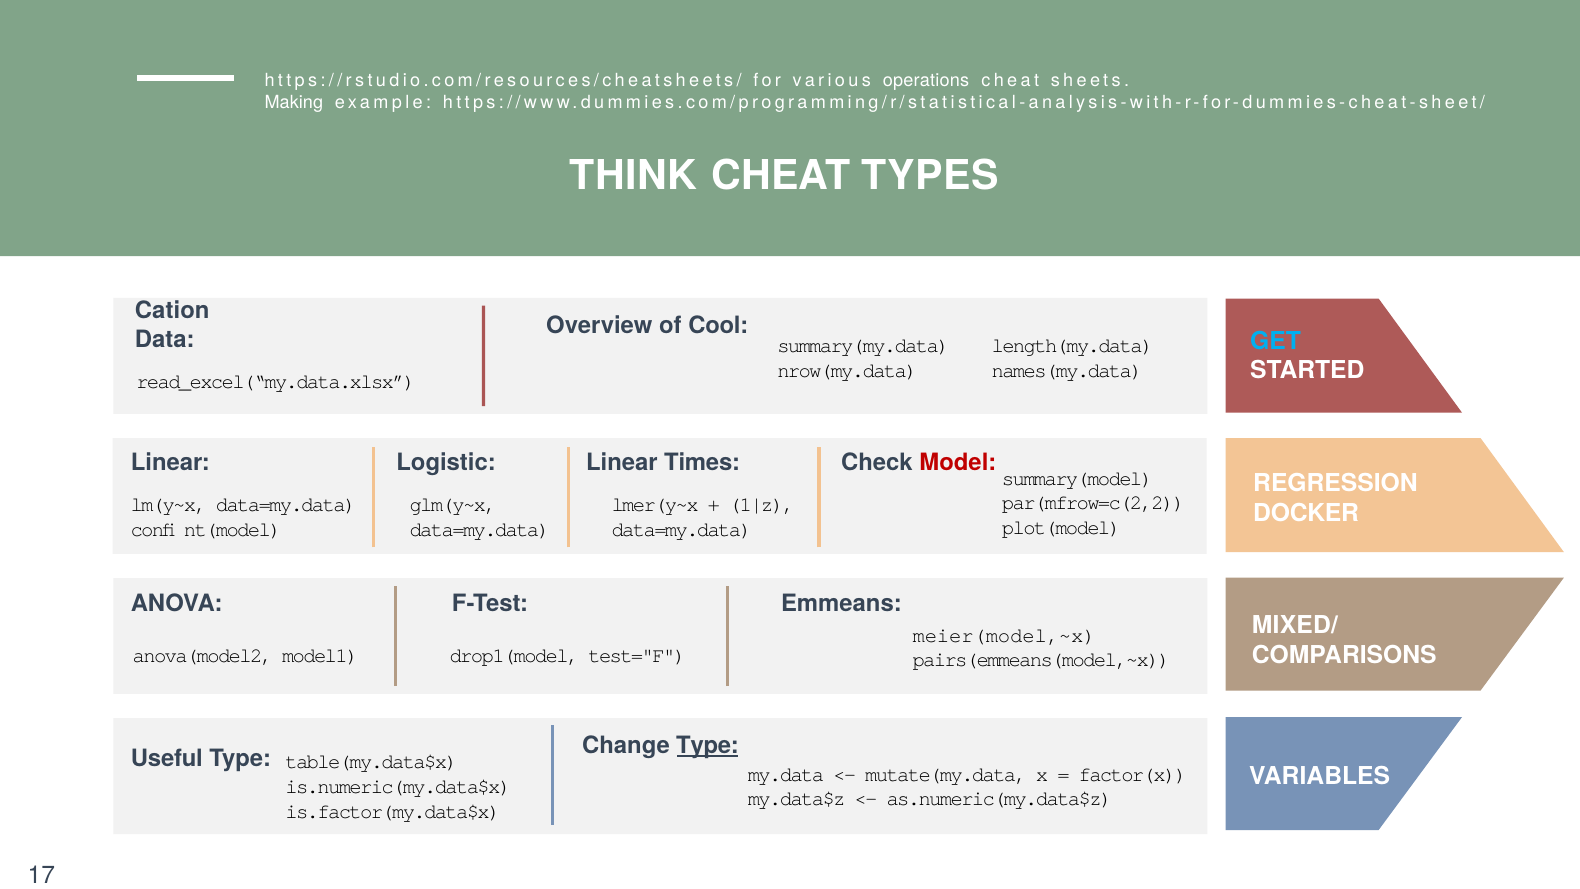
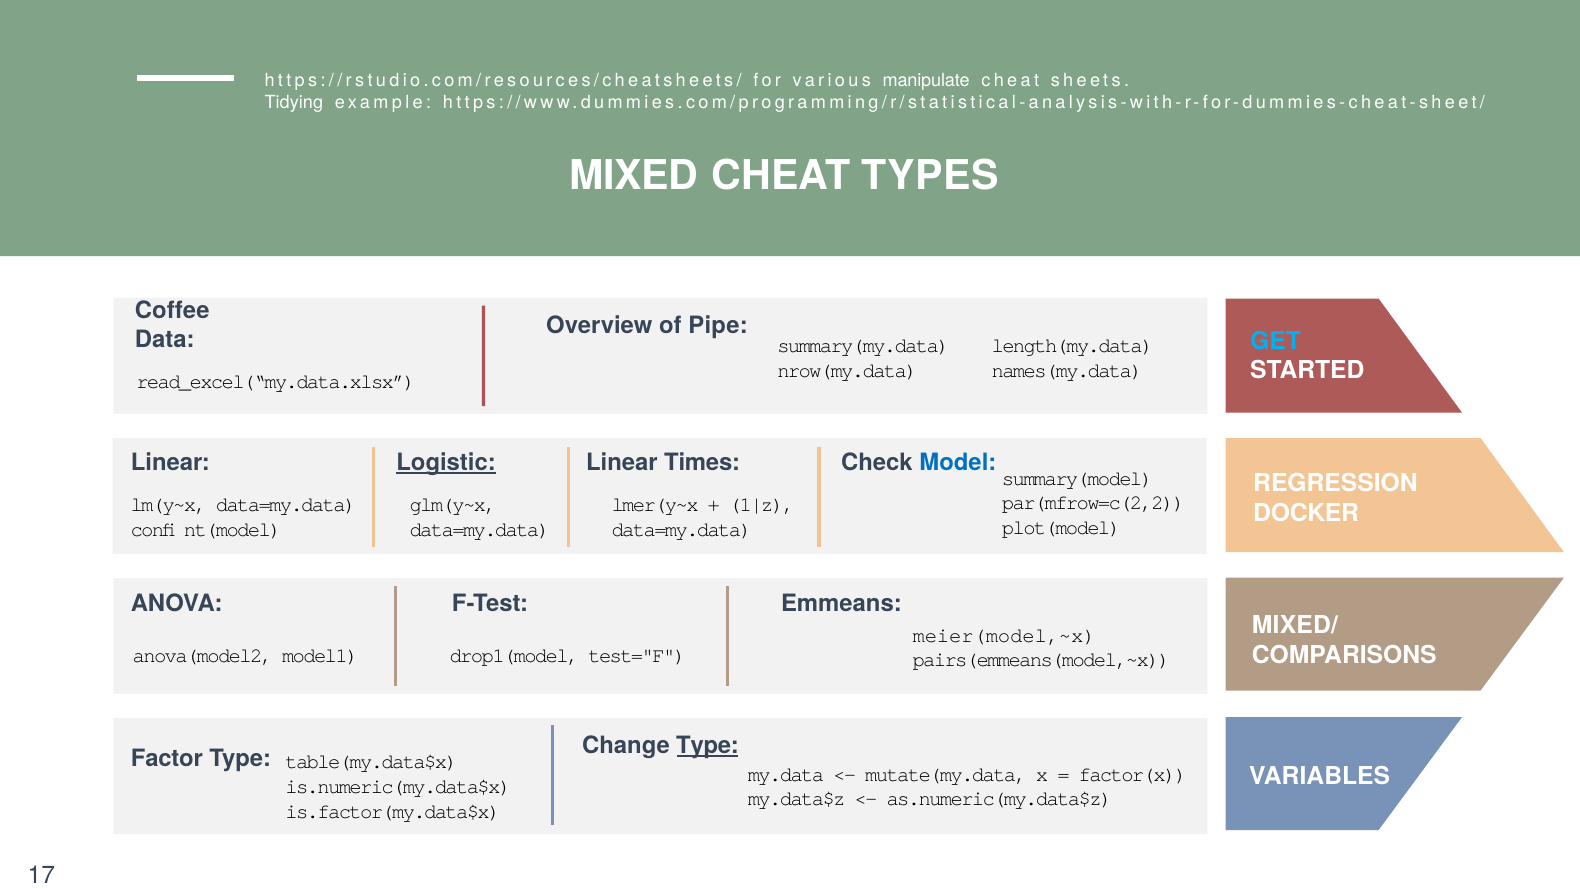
operations: operations -> manipulate
Making: Making -> Tidying
THINK: THINK -> MIXED
Cation: Cation -> Coffee
Cool: Cool -> Pipe
Logistic underline: none -> present
Model colour: red -> blue
Useful: Useful -> Factor
